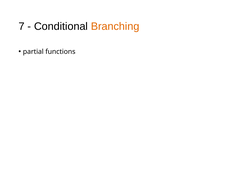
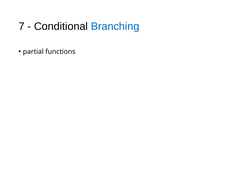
Branching colour: orange -> blue
